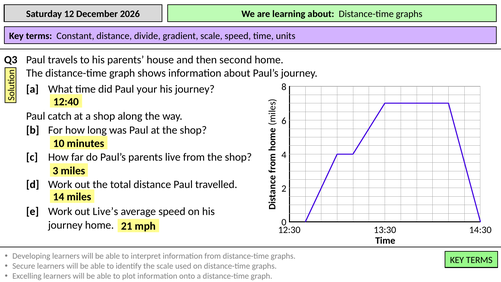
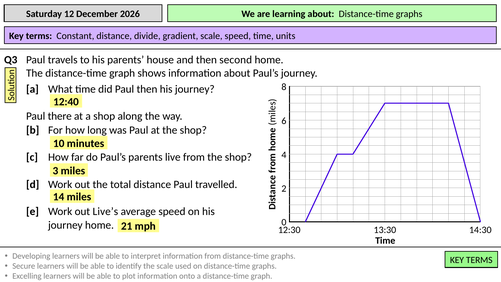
Paul your: your -> then
catch: catch -> there
